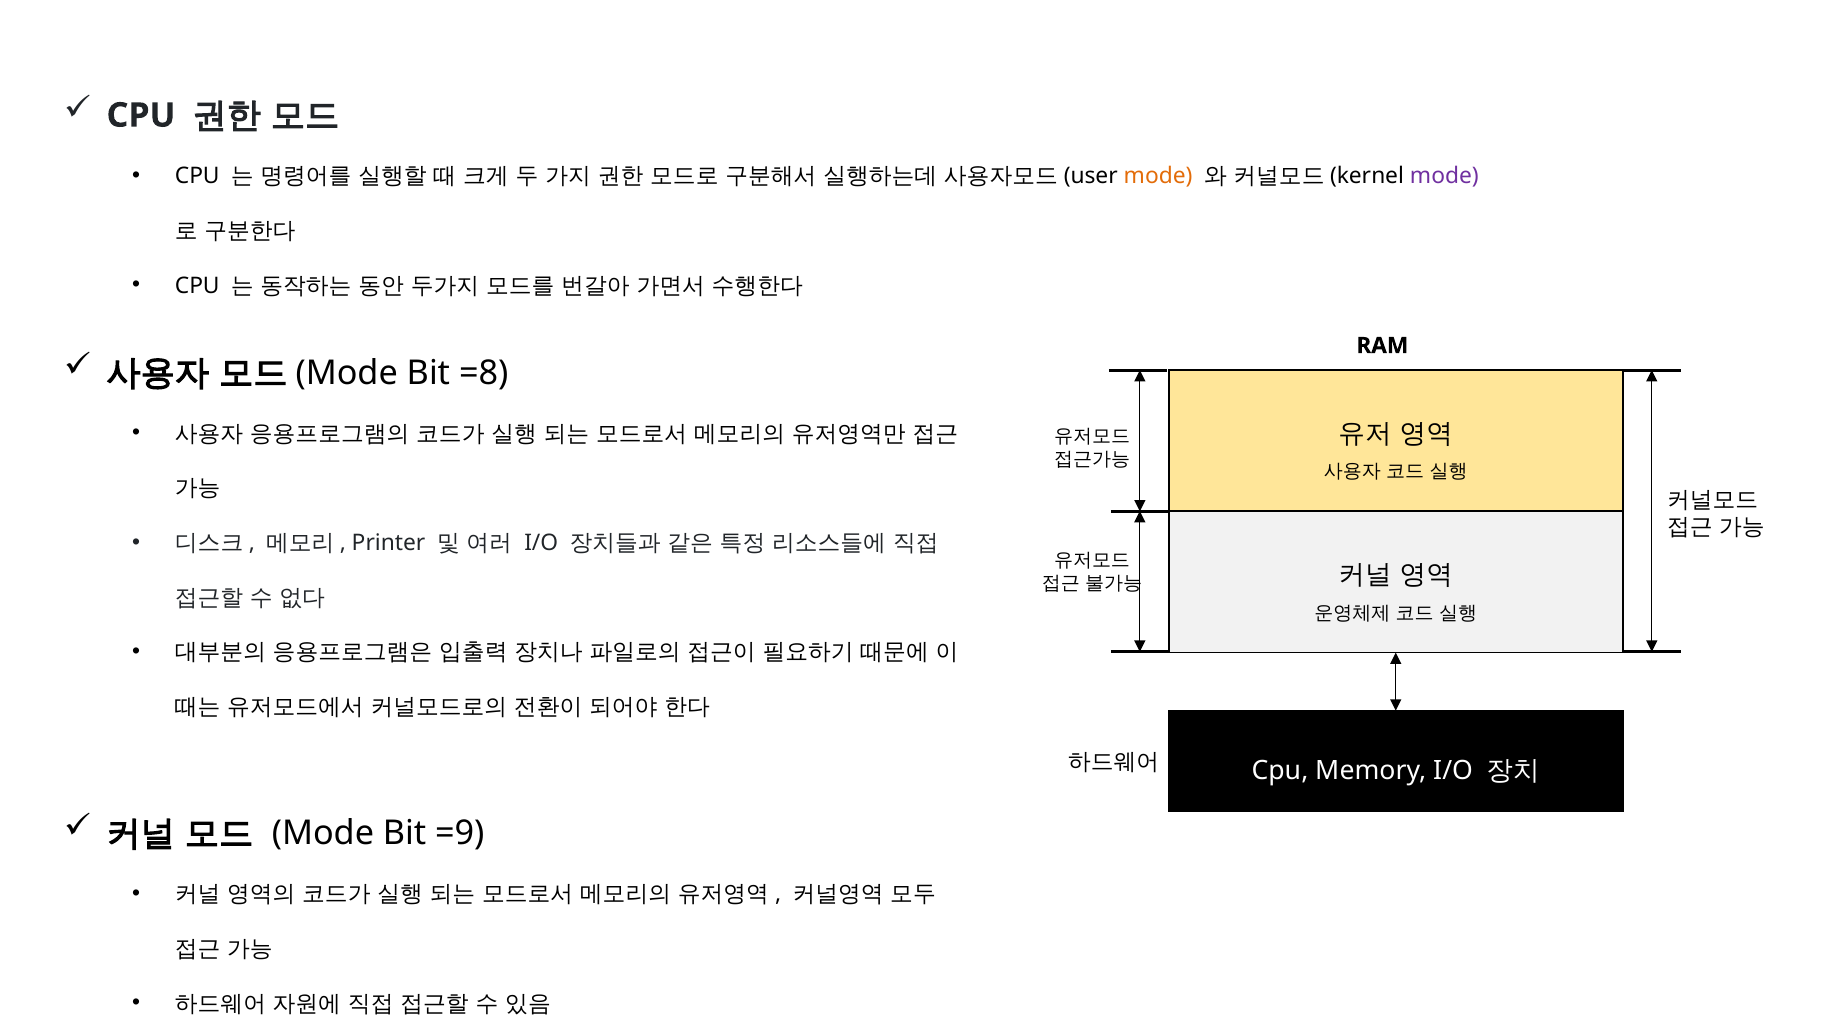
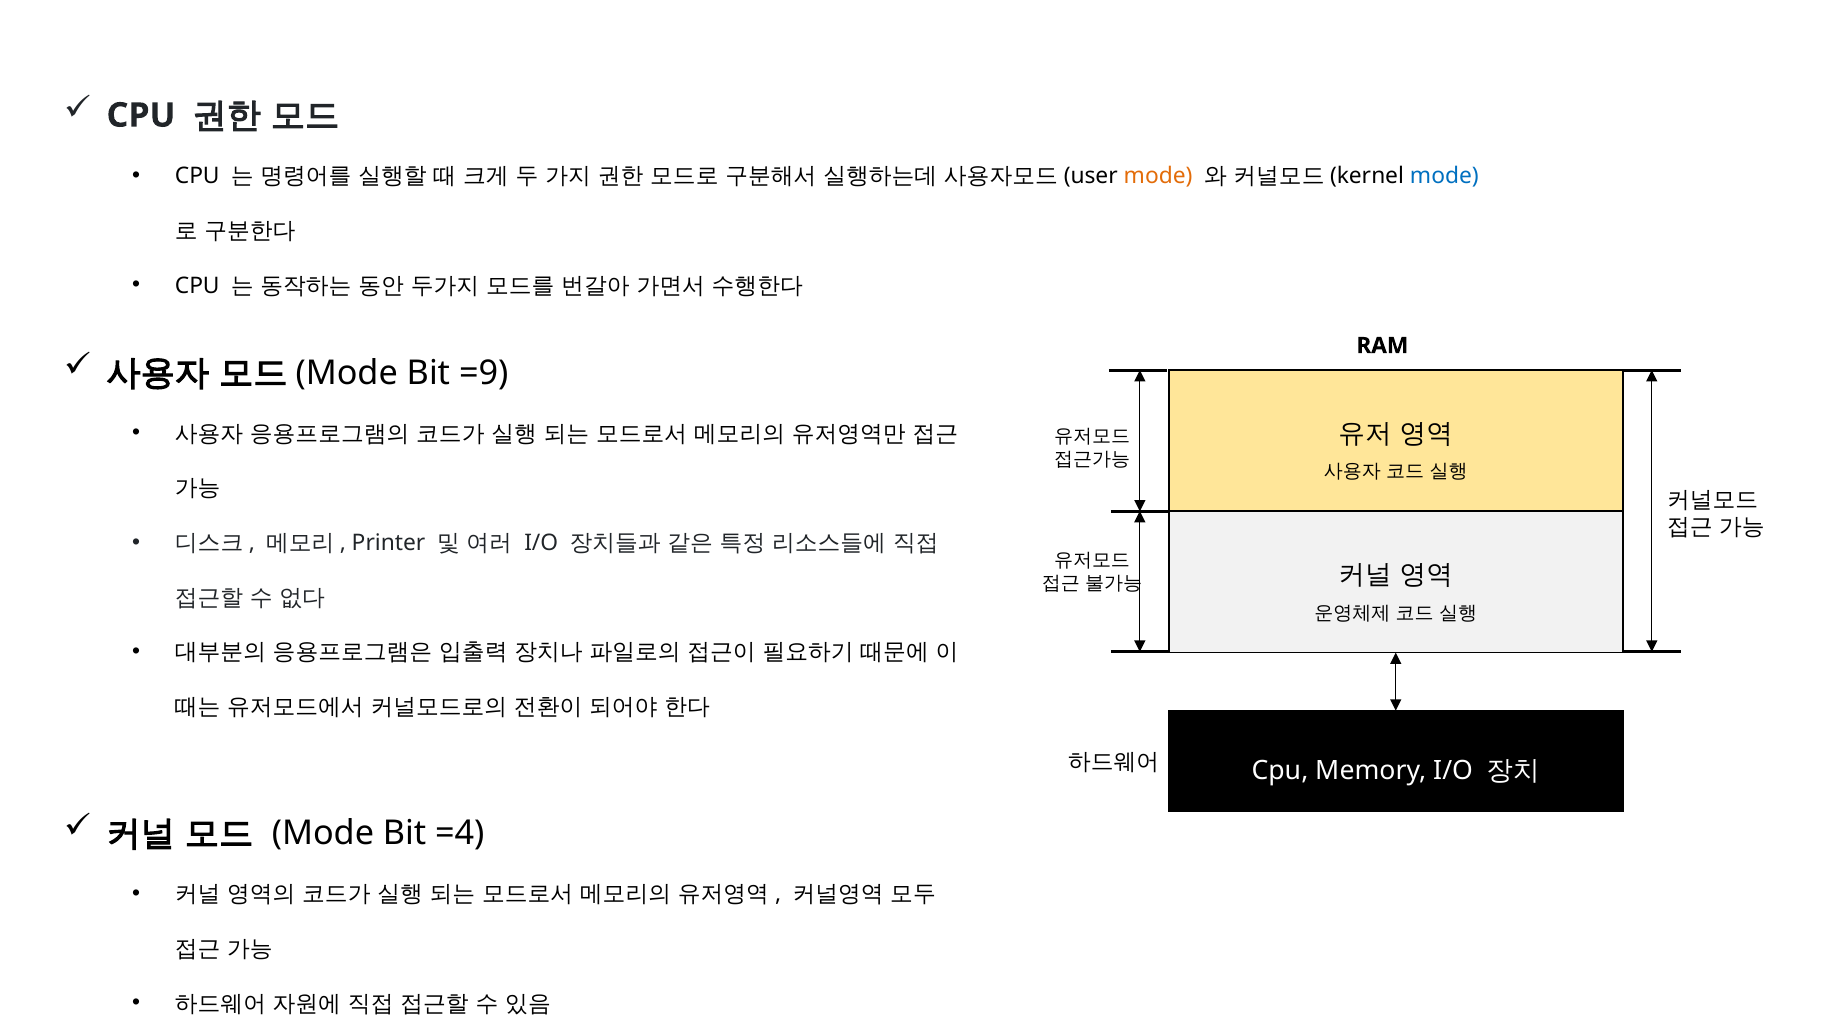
mode at (1444, 176) colour: purple -> blue
=8: =8 -> =9
=9: =9 -> =4
